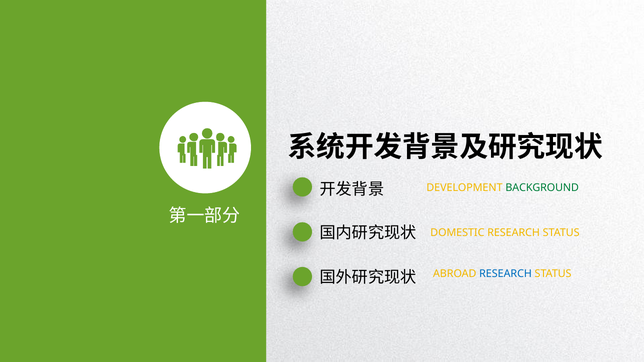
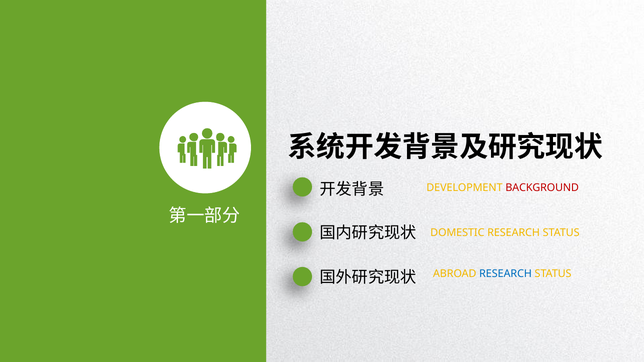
BACKGROUND colour: green -> red
